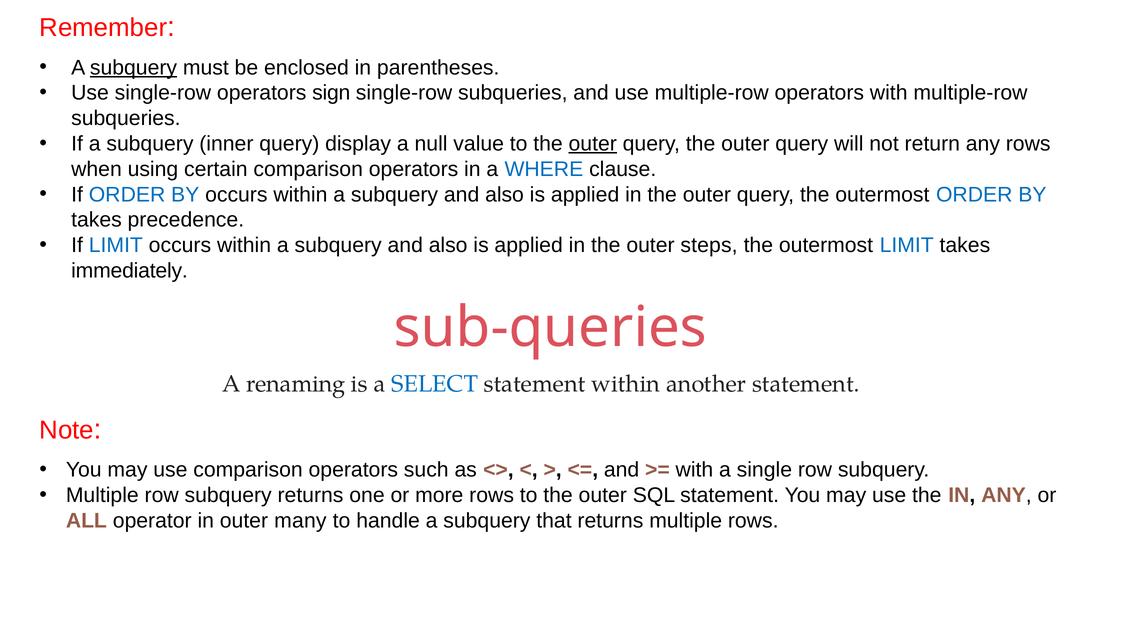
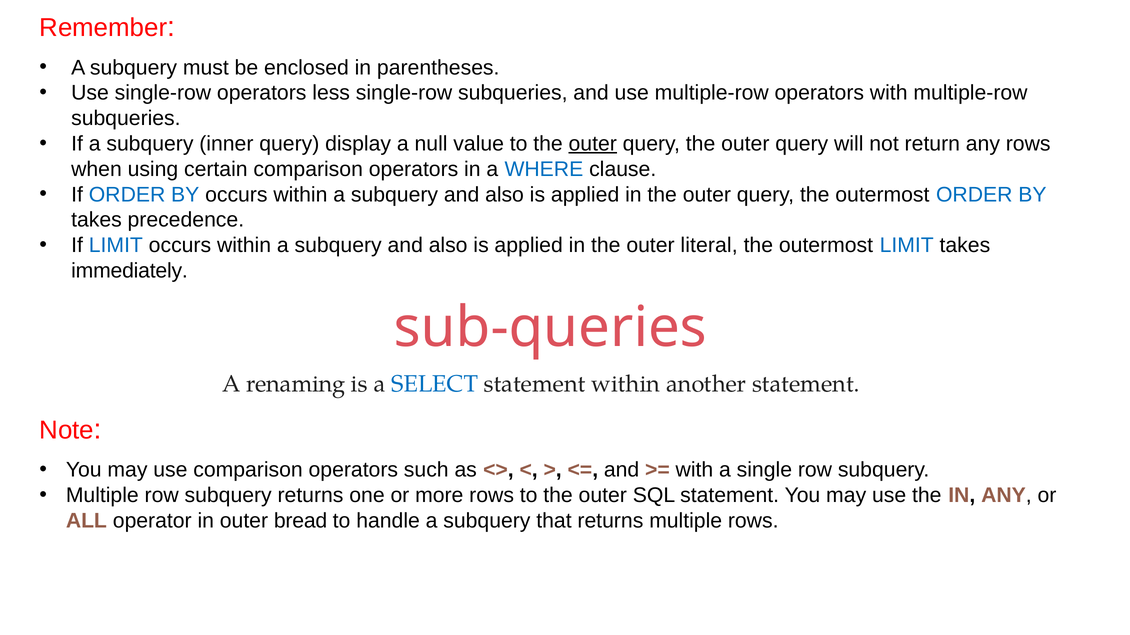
subquery at (134, 68) underline: present -> none
sign: sign -> less
steps: steps -> literal
many: many -> bread
